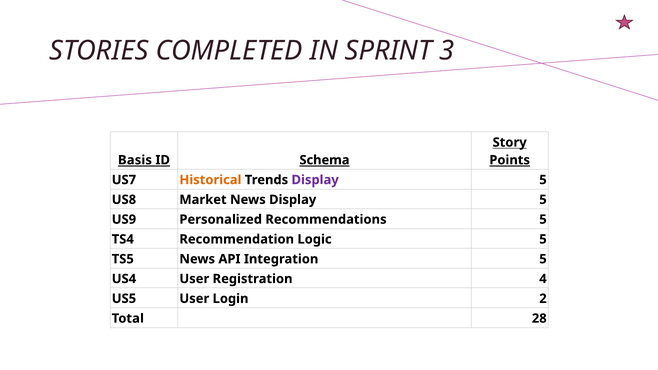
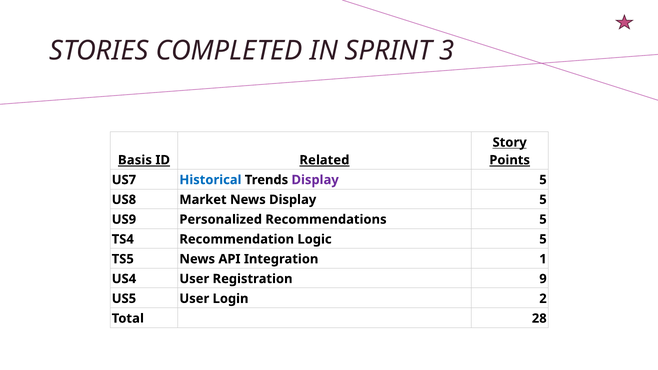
Schema: Schema -> Related
Historical colour: orange -> blue
Integration 5: 5 -> 1
4: 4 -> 9
